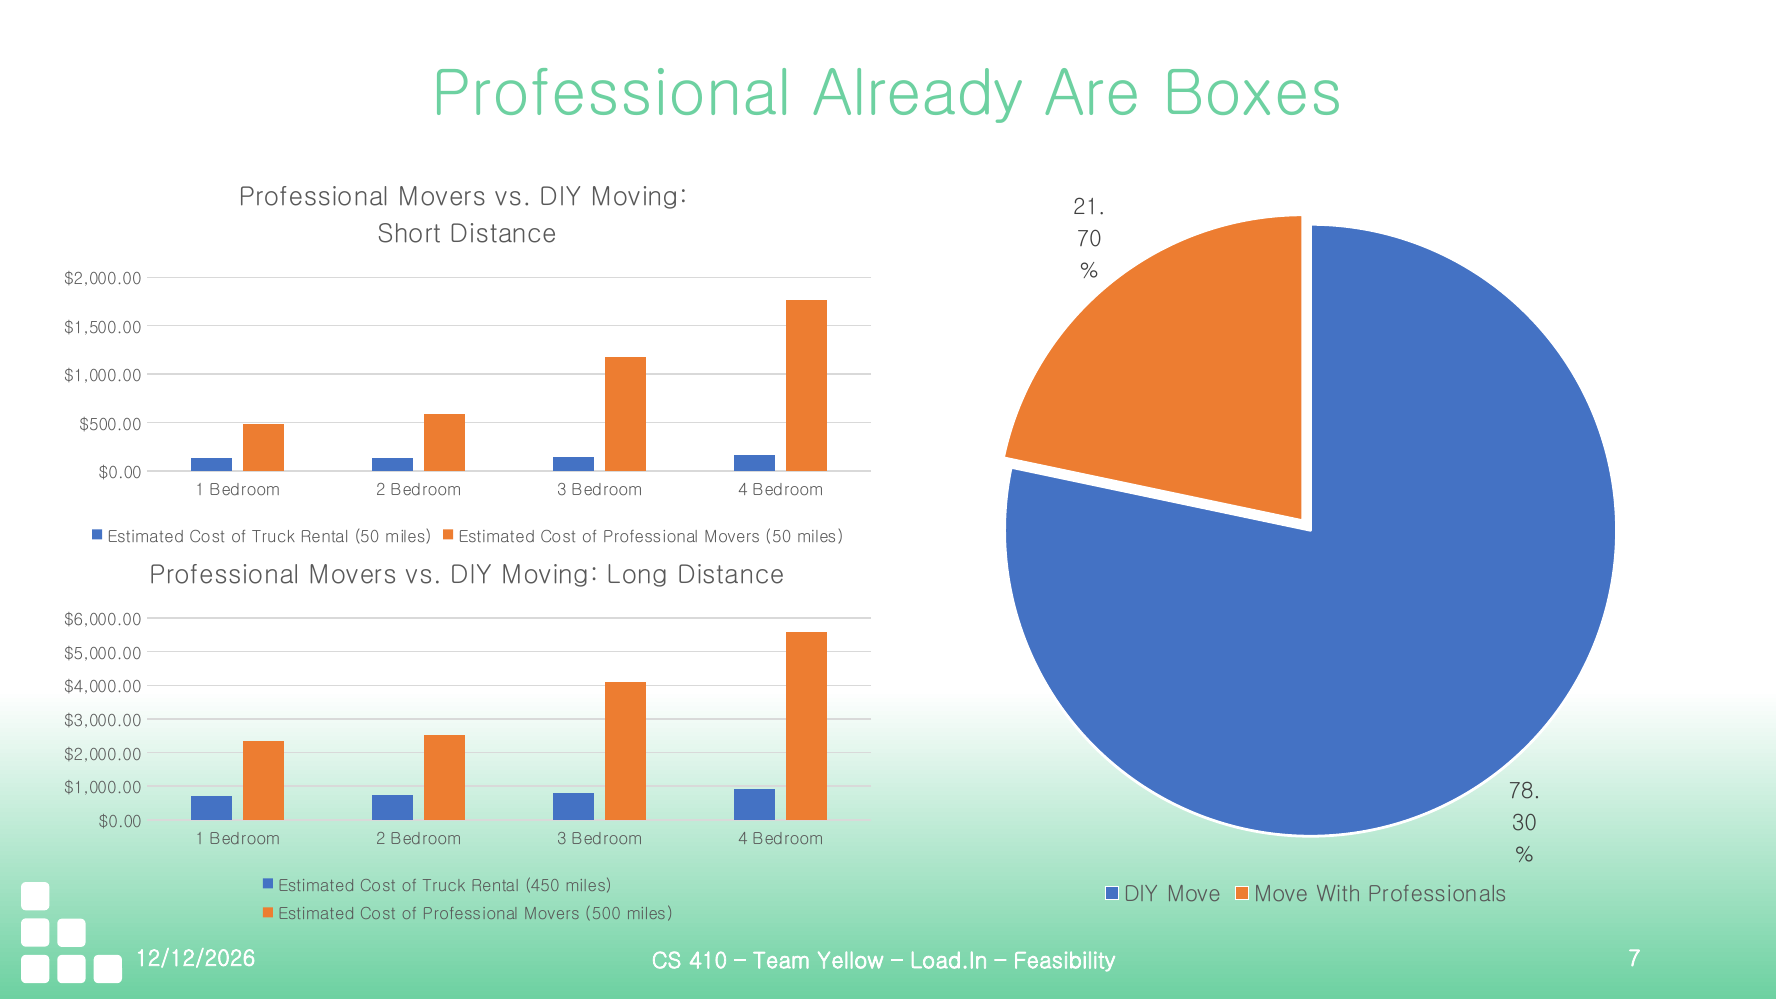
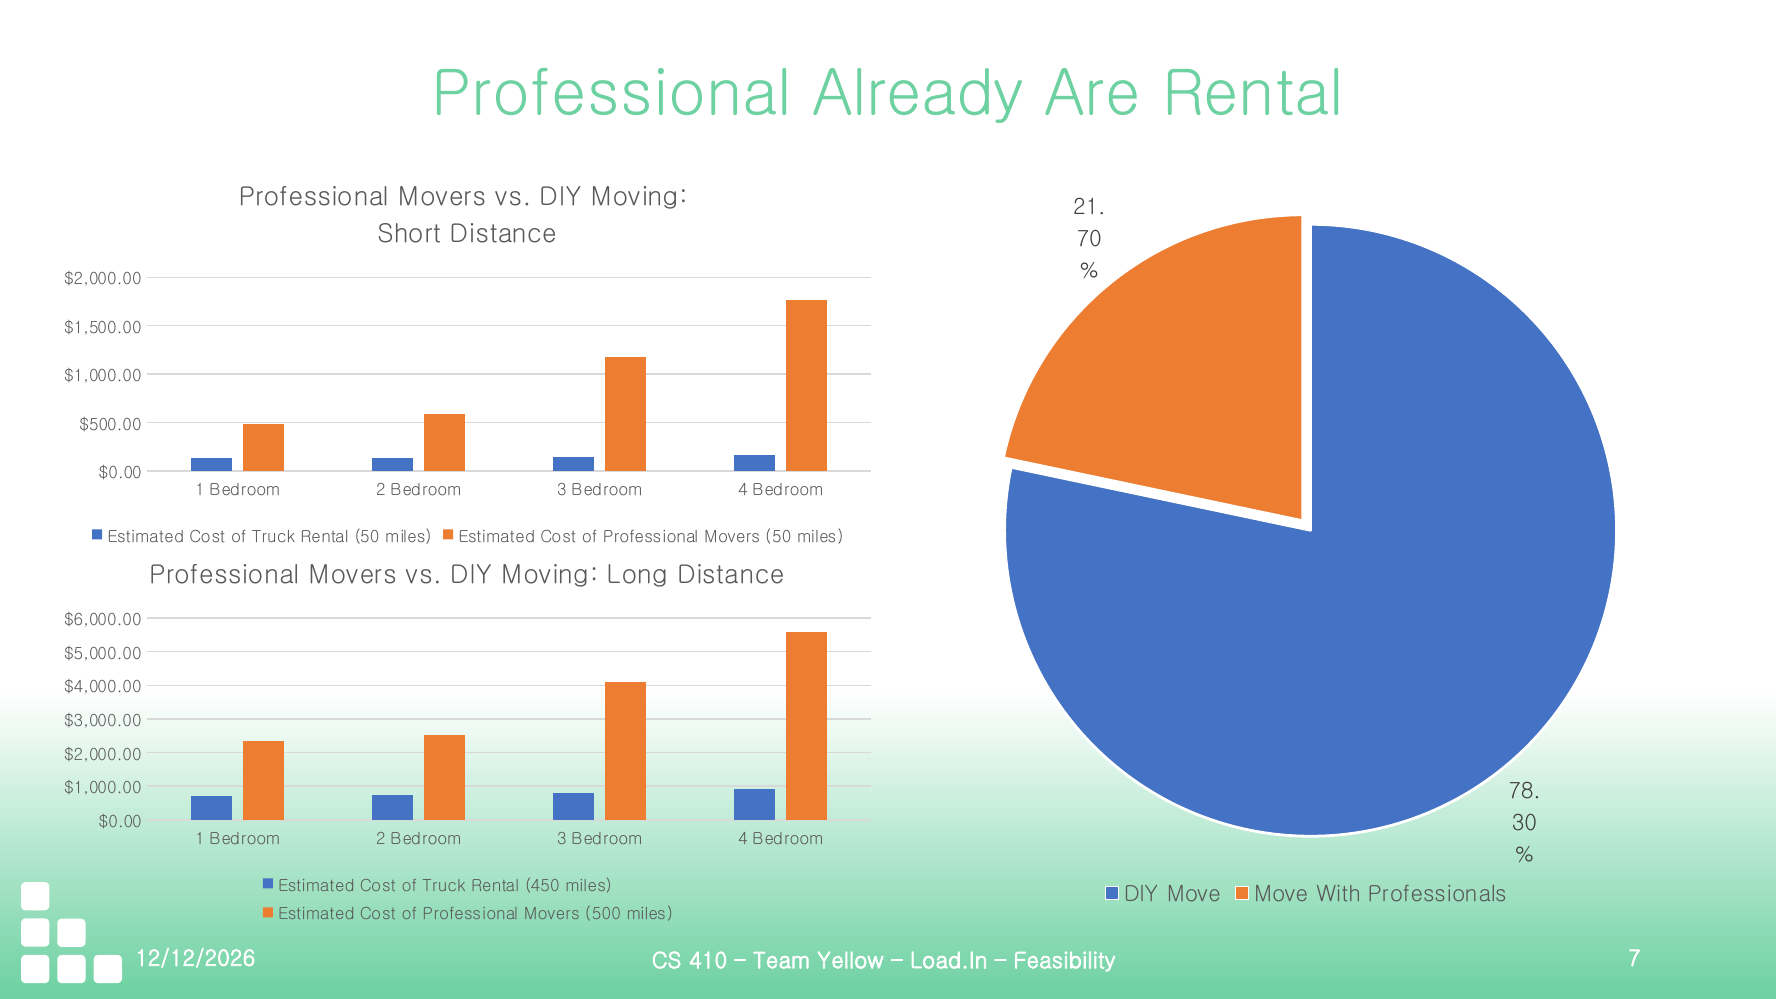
Are Boxes: Boxes -> Rental
